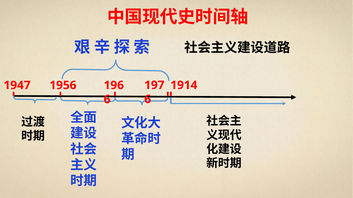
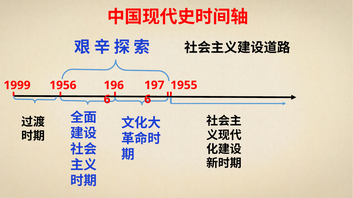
1914: 1914 -> 1955
1947: 1947 -> 1999
